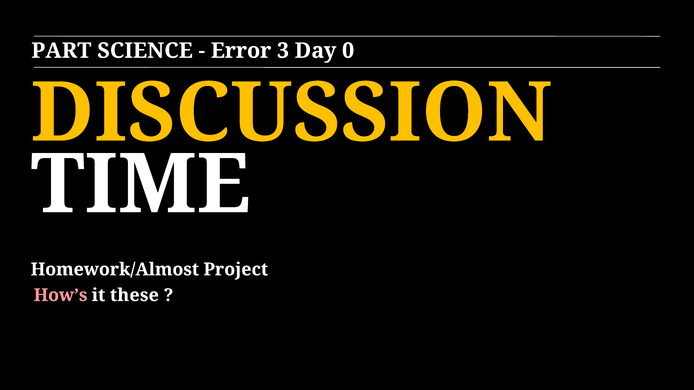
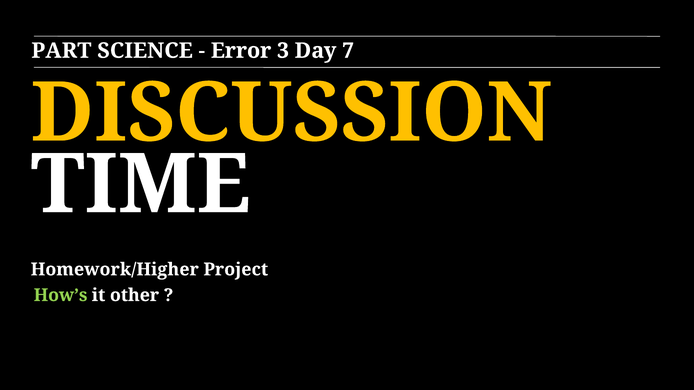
0: 0 -> 7
Homework/Almost: Homework/Almost -> Homework/Higher
How’s colour: pink -> light green
these: these -> other
